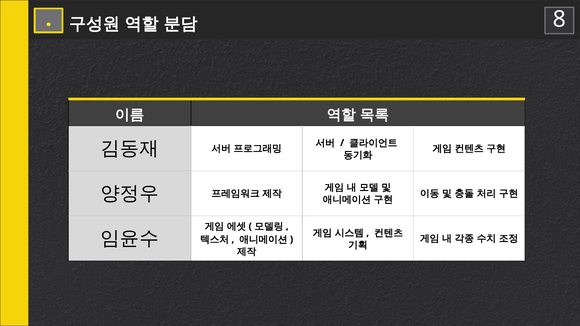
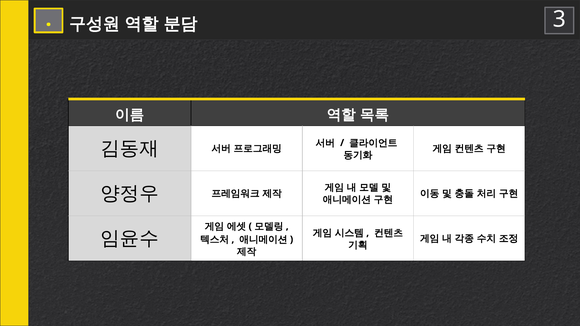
8: 8 -> 3
